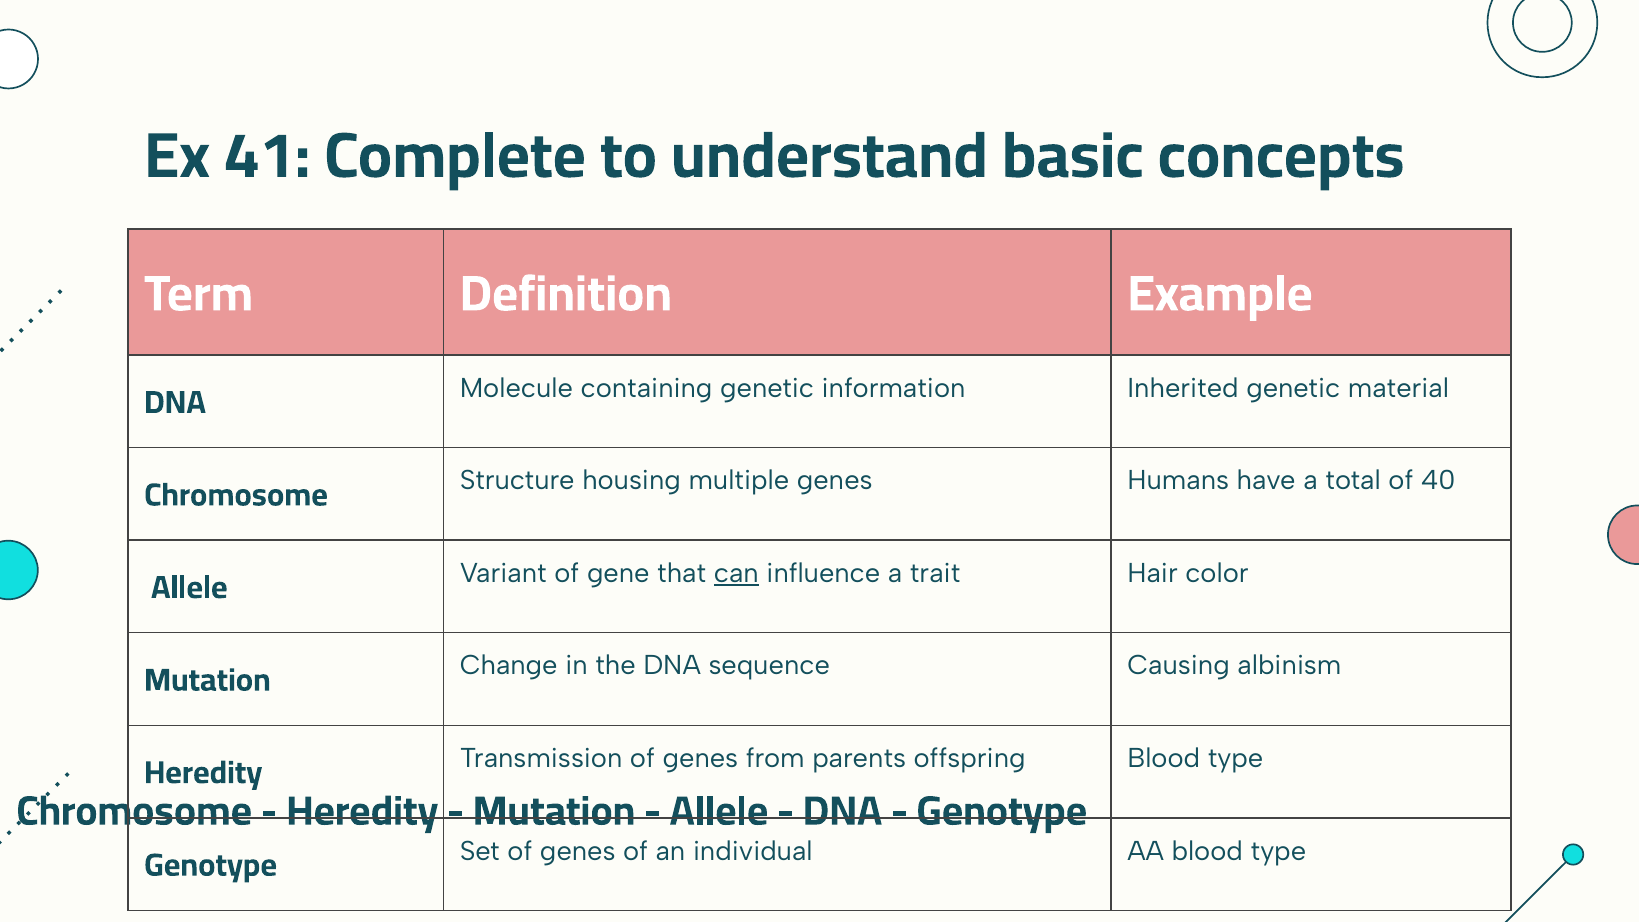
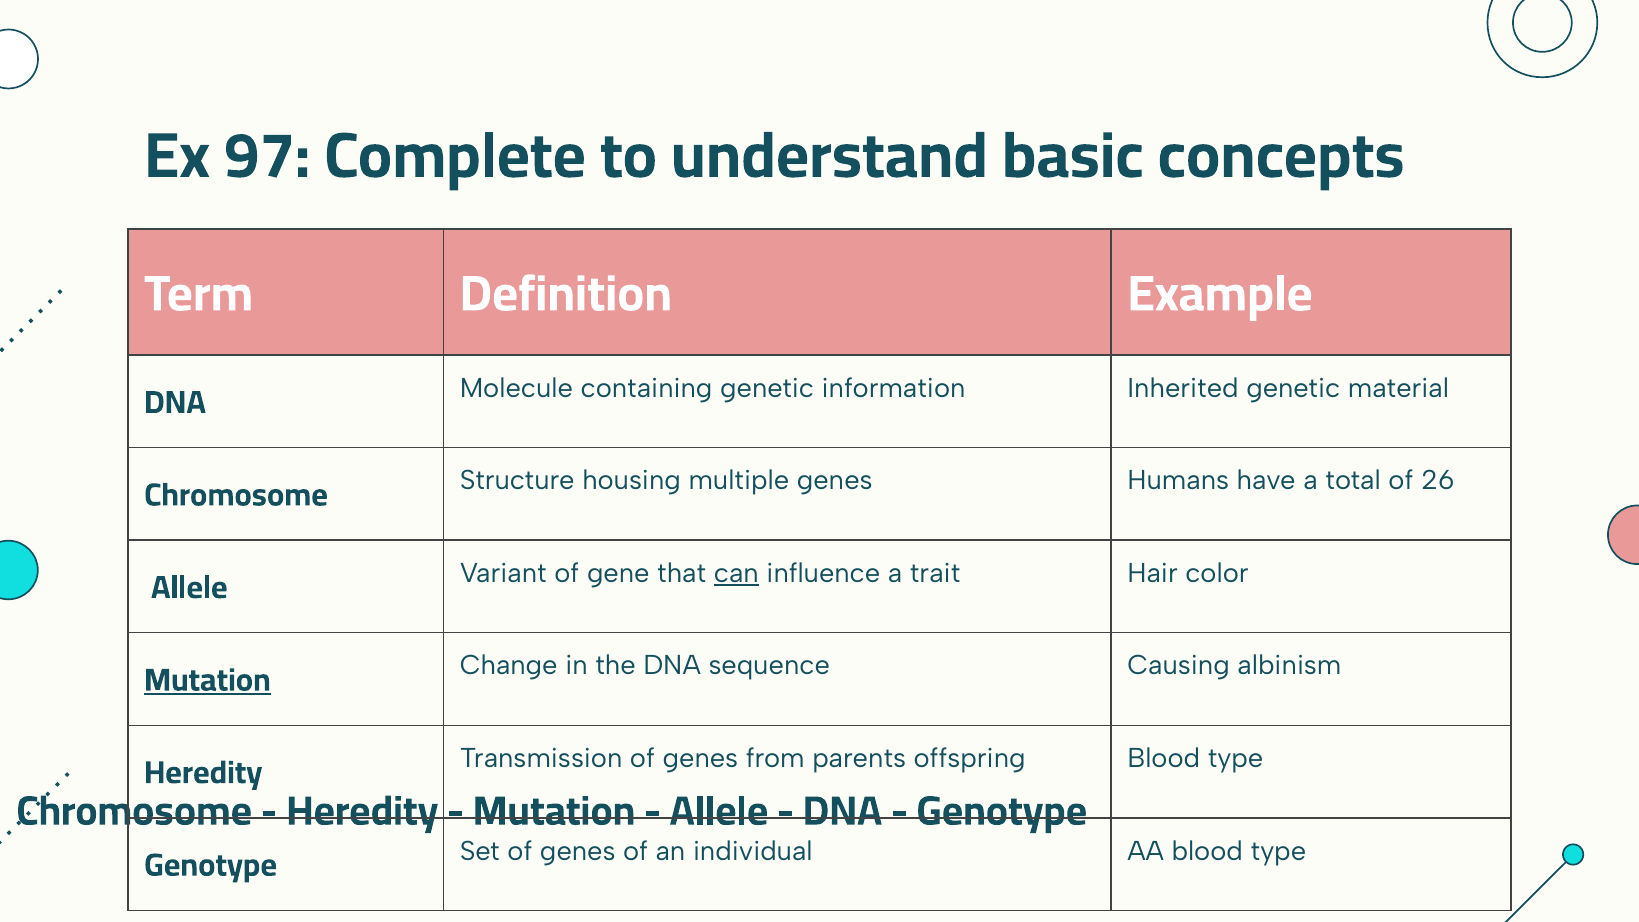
41: 41 -> 97
40: 40 -> 26
Mutation at (207, 680) underline: none -> present
